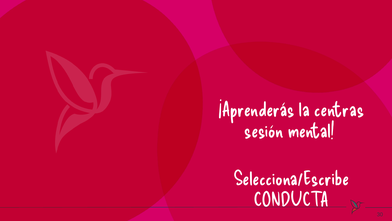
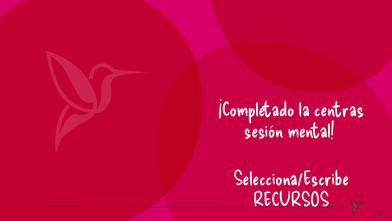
¡Aprenderás: ¡Aprenderás -> ¡Completado
CONDUCTA: CONDUCTA -> RECURSOS
